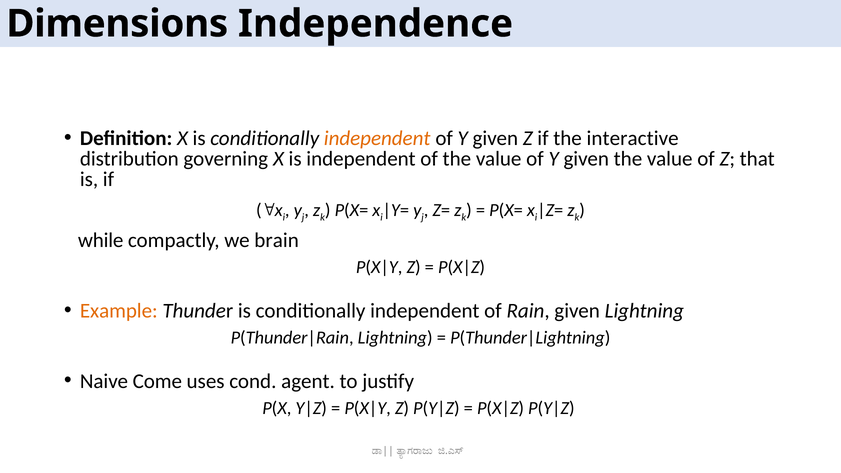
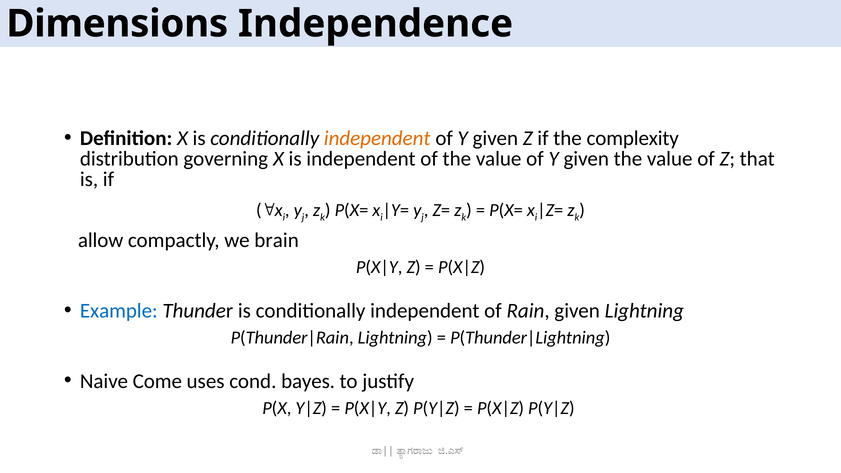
interactive: interactive -> complexity
while: while -> allow
Example colour: orange -> blue
agent: agent -> bayes
